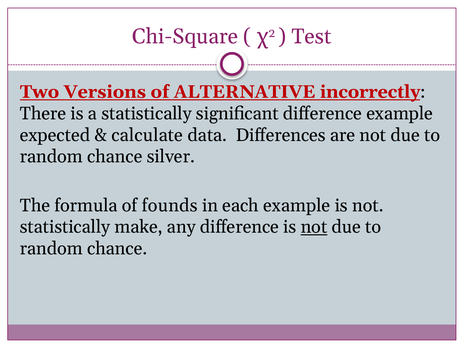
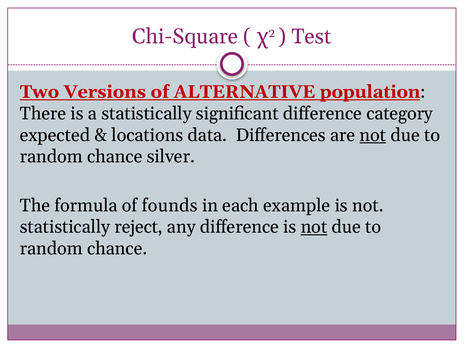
incorrectly: incorrectly -> population
difference example: example -> category
calculate: calculate -> locations
not at (373, 135) underline: none -> present
make: make -> reject
